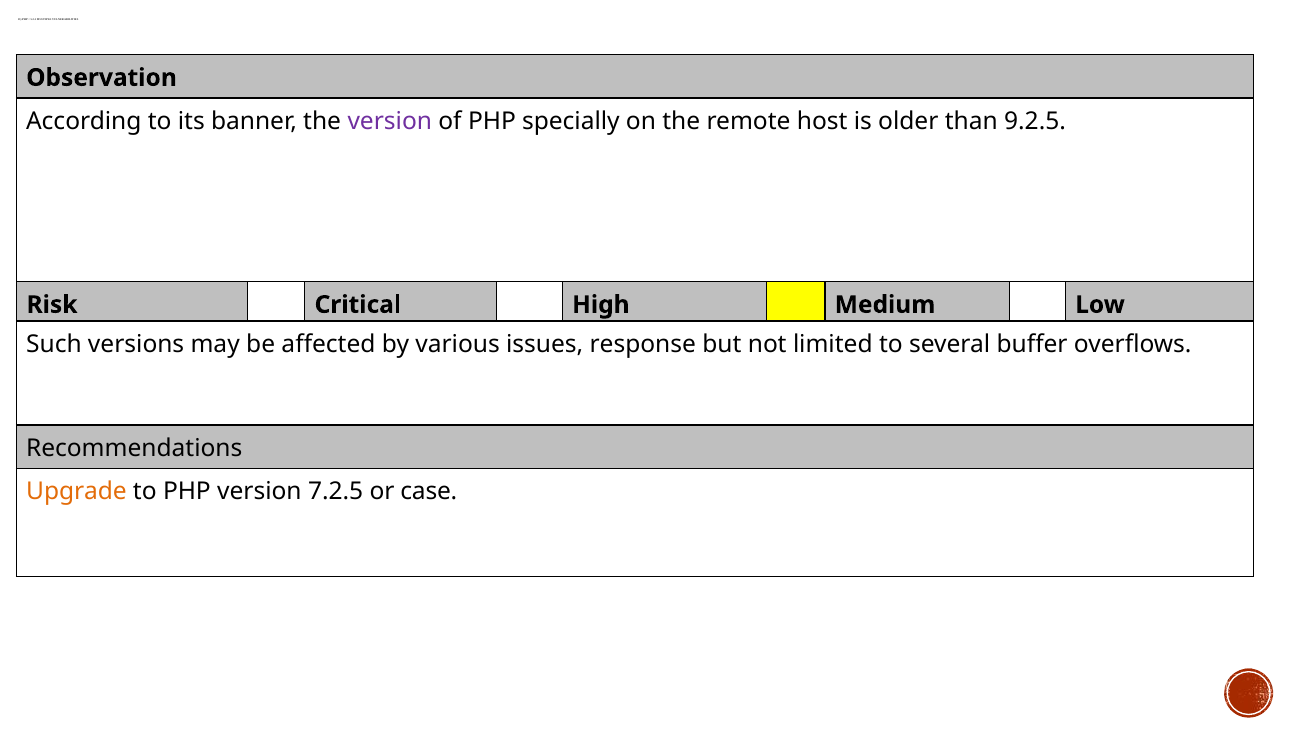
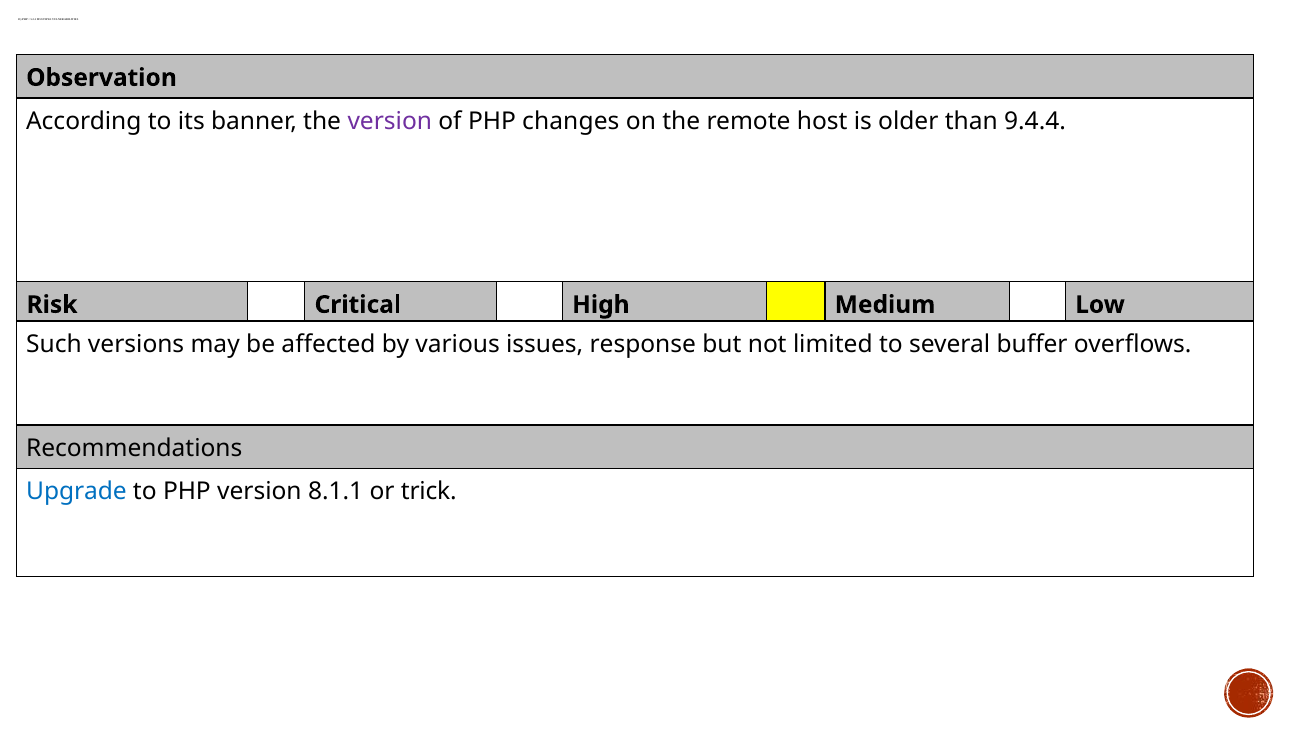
specially: specially -> changes
9.2.5: 9.2.5 -> 9.4.4
Upgrade colour: orange -> blue
7.2.5: 7.2.5 -> 8.1.1
case: case -> trick
